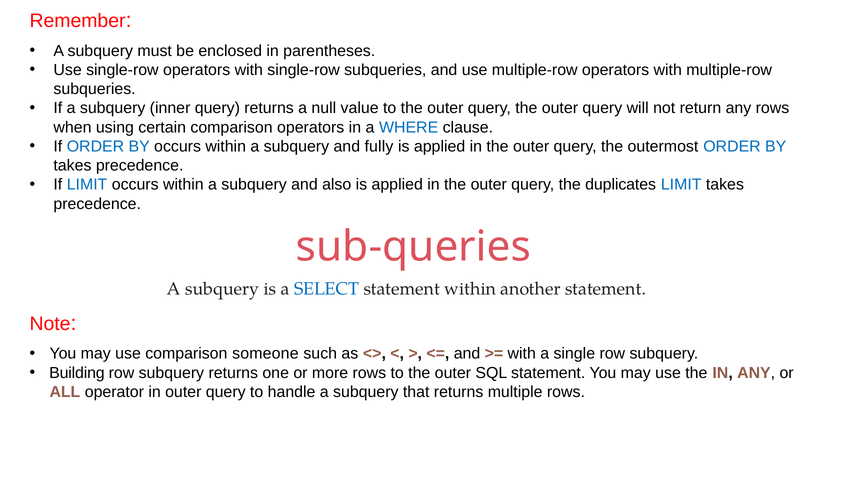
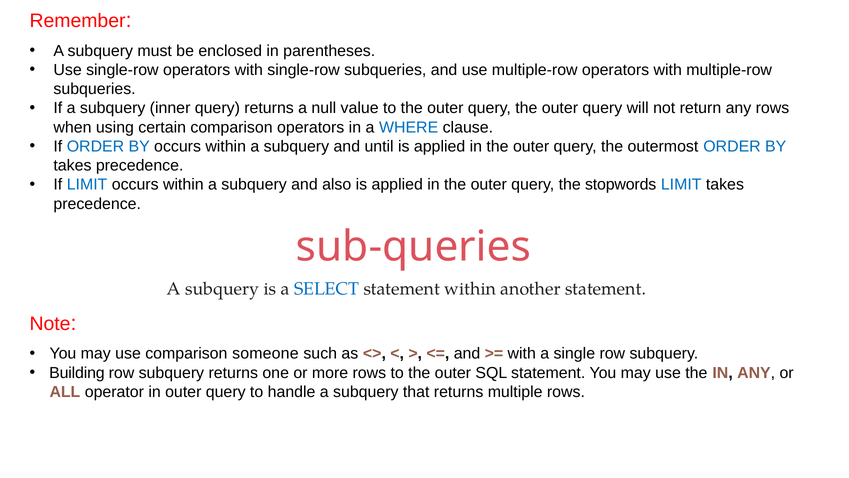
fully: fully -> until
duplicates: duplicates -> stopwords
